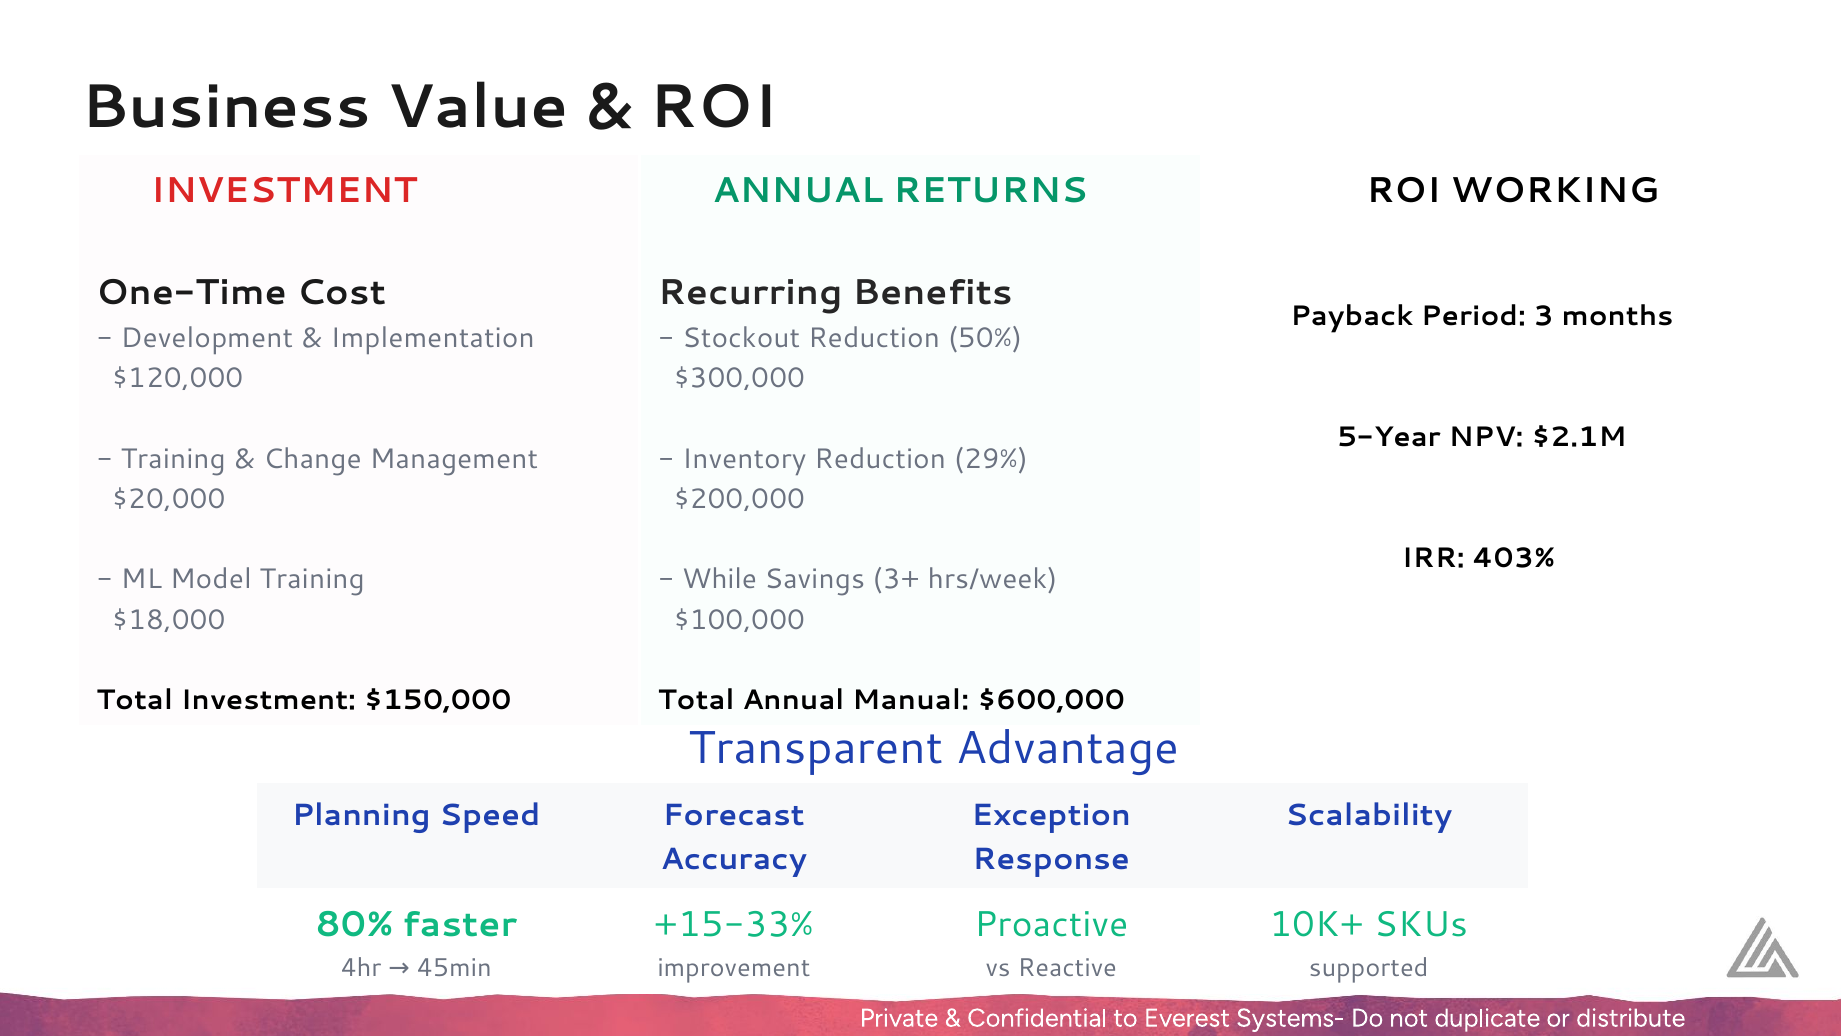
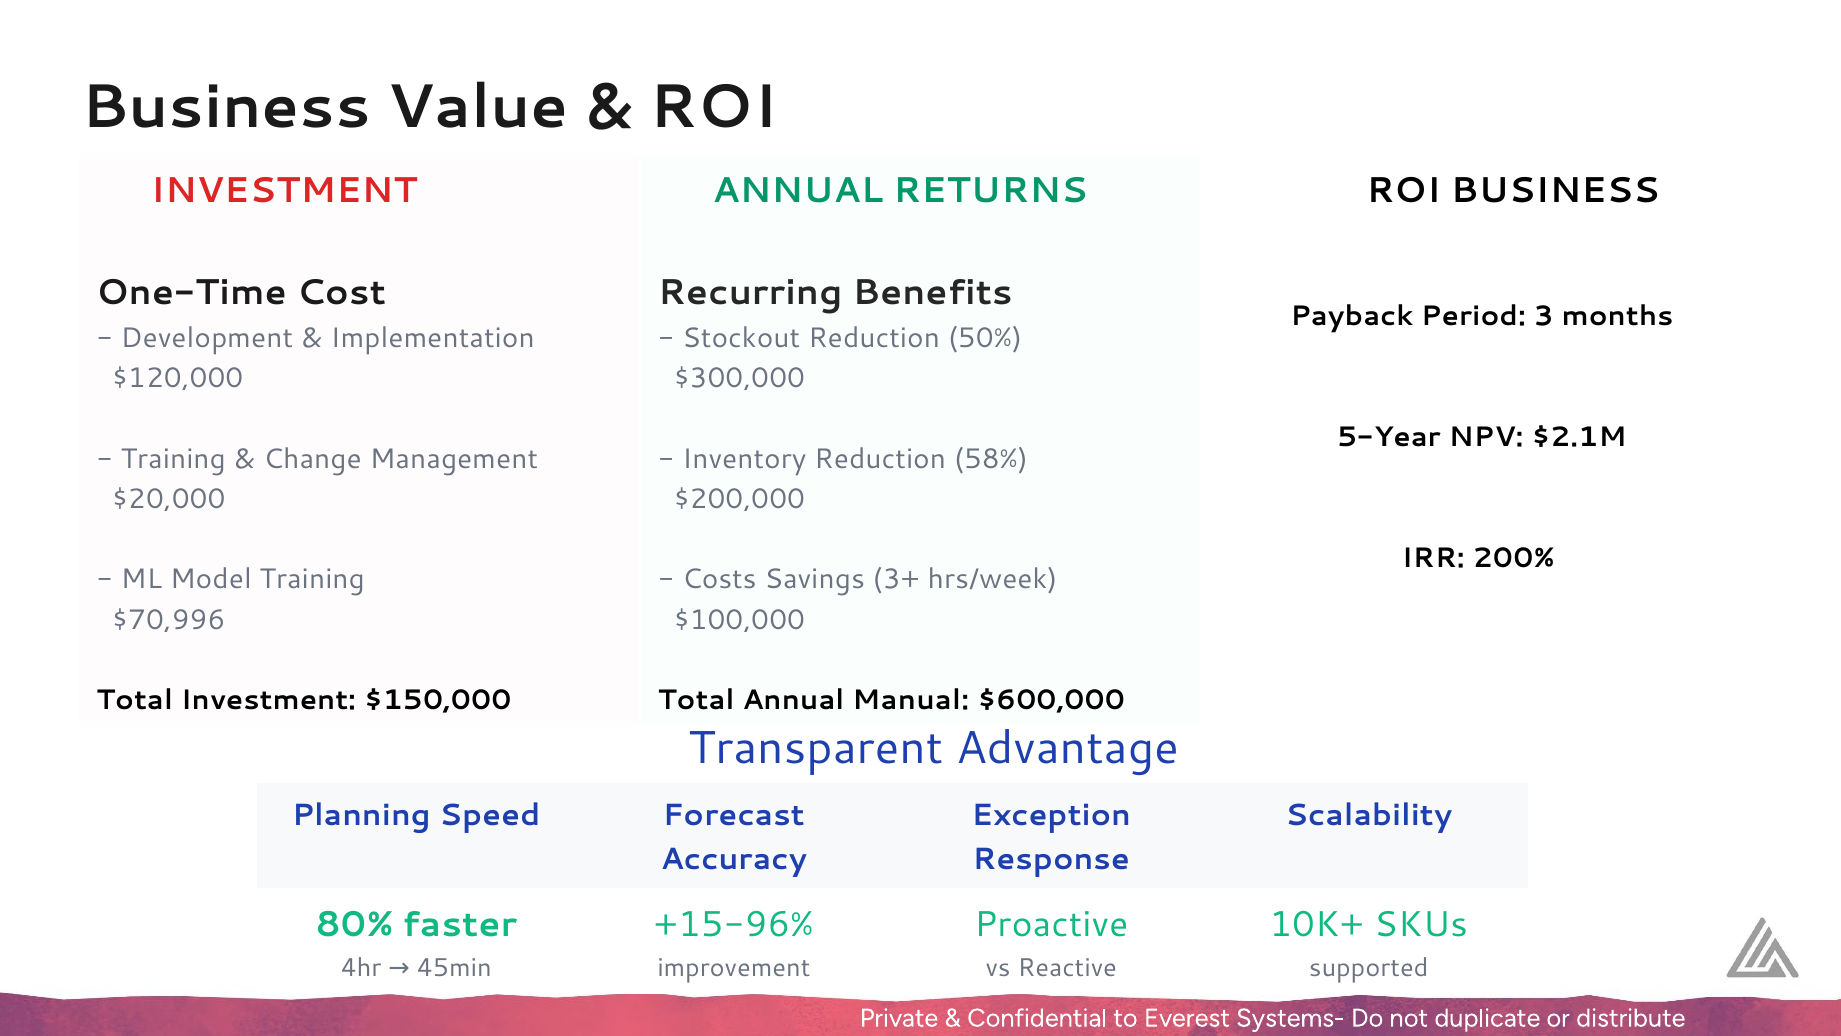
ROI WORKING: WORKING -> BUSINESS
29%: 29% -> 58%
403%: 403% -> 200%
While: While -> Costs
$18,000: $18,000 -> $70,996
+15-33%: +15-33% -> +15-96%
